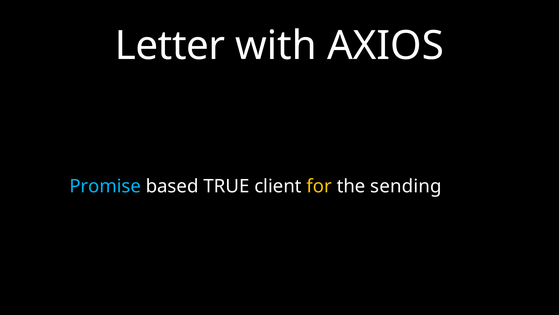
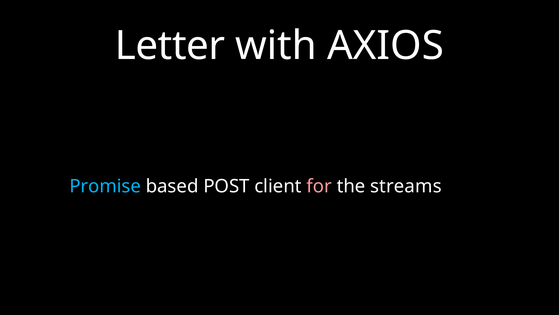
TRUE: TRUE -> POST
for colour: yellow -> pink
sending: sending -> streams
